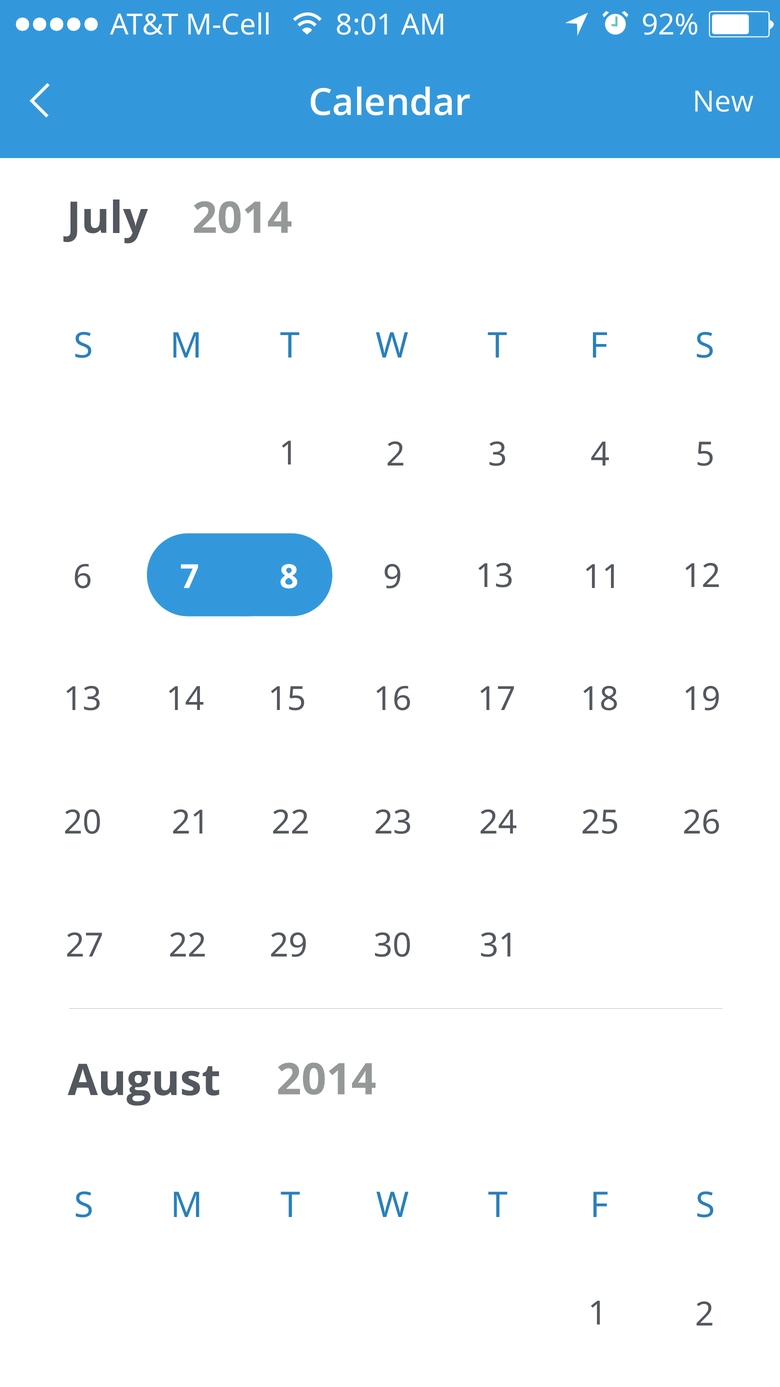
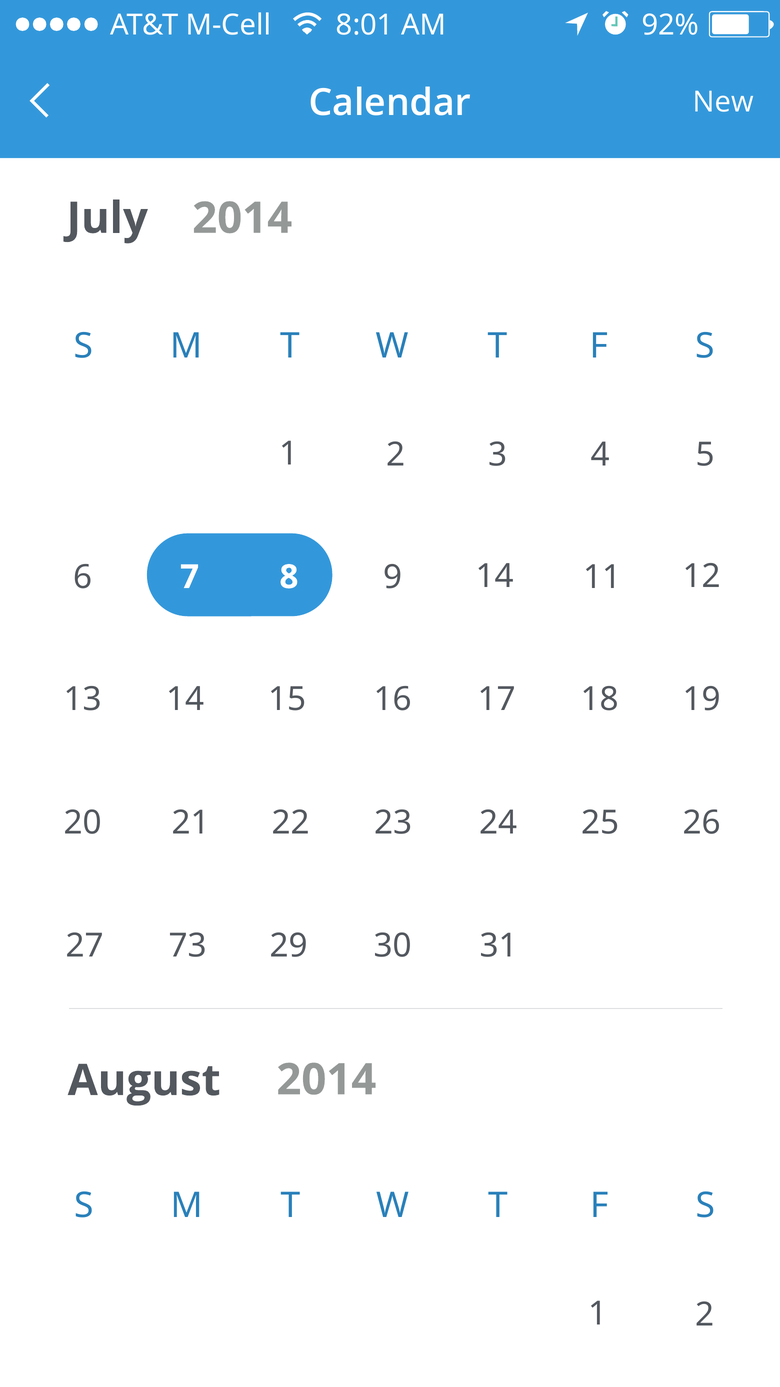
9 13: 13 -> 14
27 22: 22 -> 73
